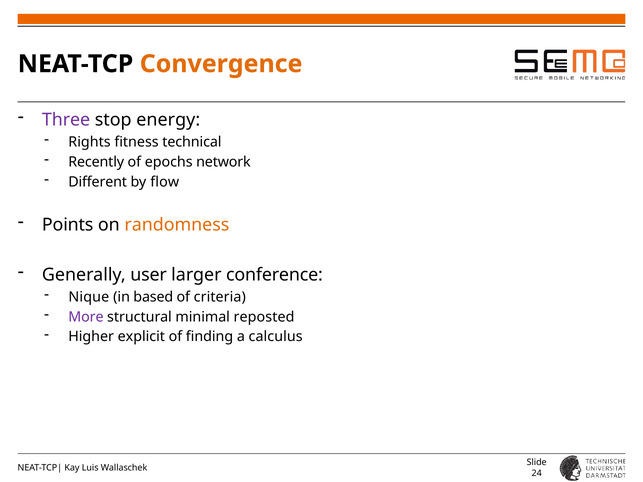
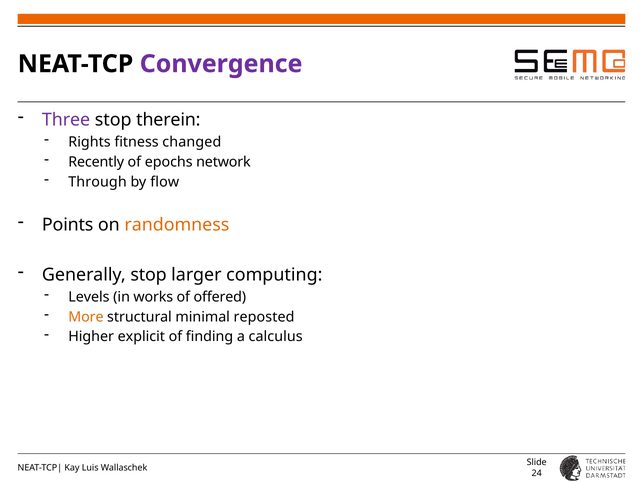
Convergence colour: orange -> purple
energy: energy -> therein
technical: technical -> changed
Different: Different -> Through
Generally user: user -> stop
conference: conference -> computing
Nique: Nique -> Levels
based: based -> works
criteria: criteria -> offered
More colour: purple -> orange
